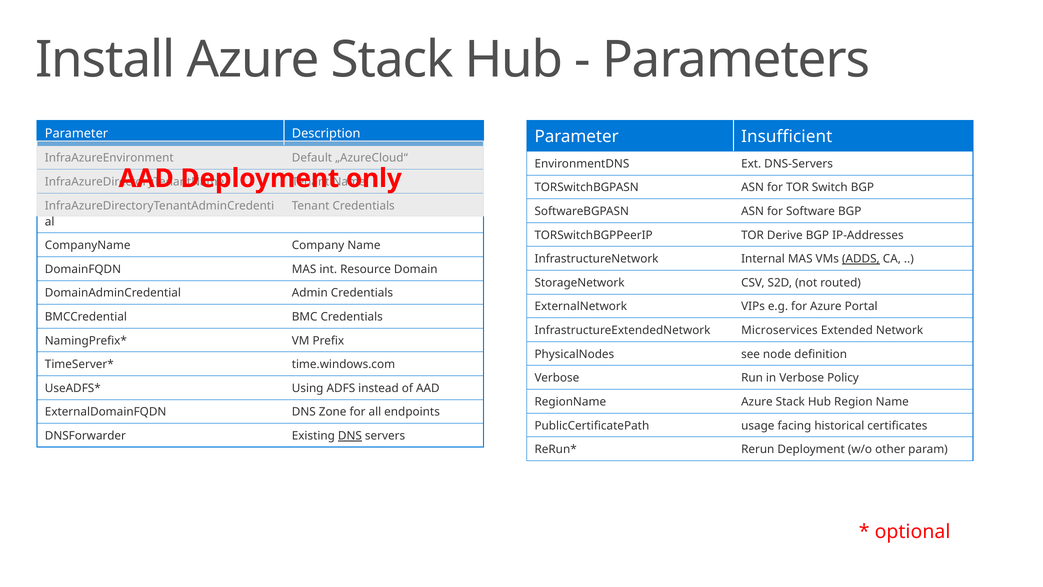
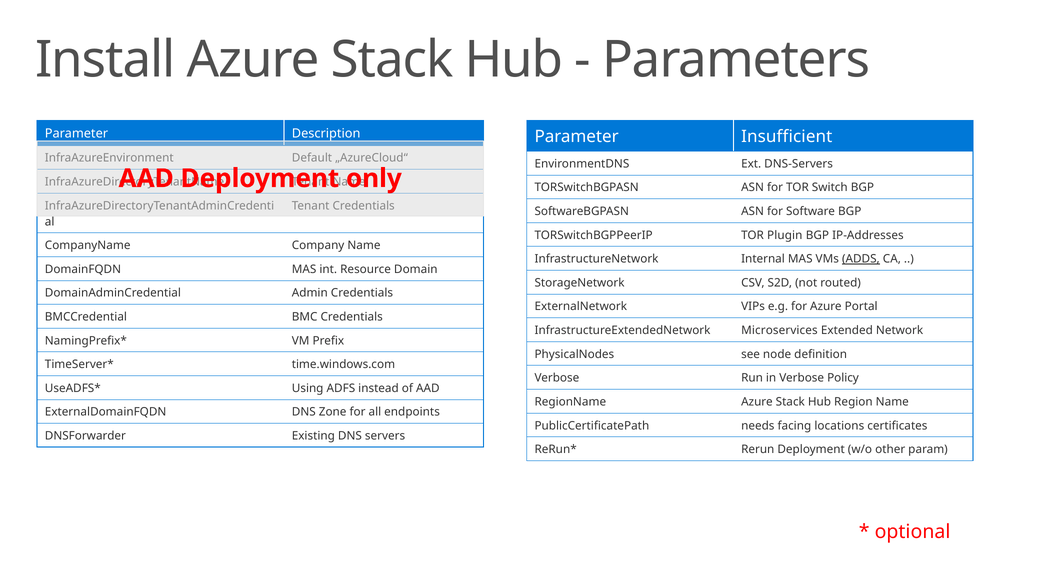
Derive: Derive -> Plugin
usage: usage -> needs
historical: historical -> locations
DNS at (350, 436) underline: present -> none
